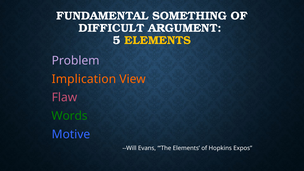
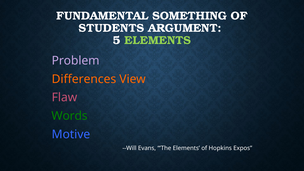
DIFFICULT: DIFFICULT -> STUDENTS
ELEMENTS at (158, 40) colour: yellow -> light green
Implication: Implication -> Differences
